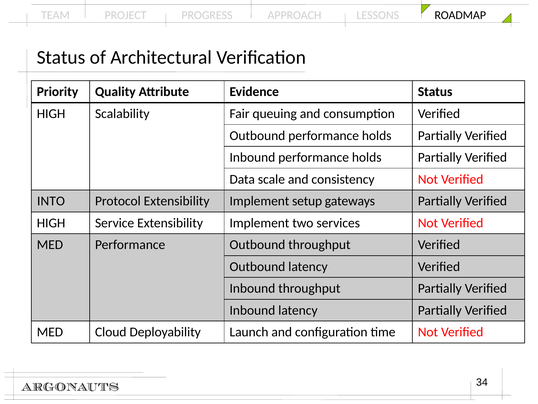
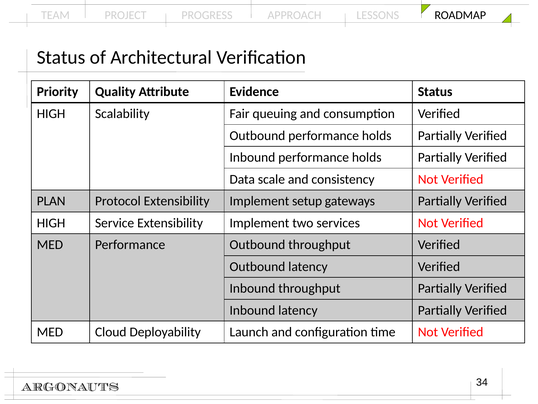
INTO: INTO -> PLAN
